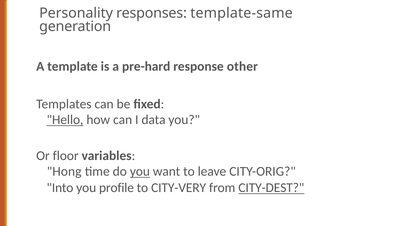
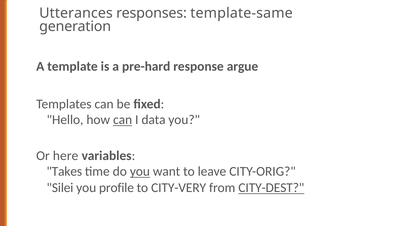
Personality: Personality -> Utterances
other: other -> argue
Hello underline: present -> none
can at (123, 120) underline: none -> present
floor: floor -> here
Hong: Hong -> Takes
Into: Into -> Silei
